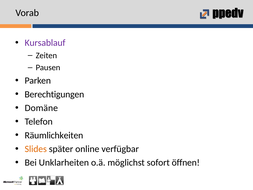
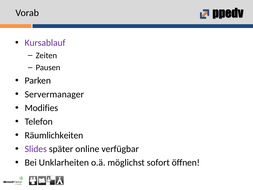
Berechtigungen: Berechtigungen -> Servermanager
Domäne: Domäne -> Modifies
Slides colour: orange -> purple
